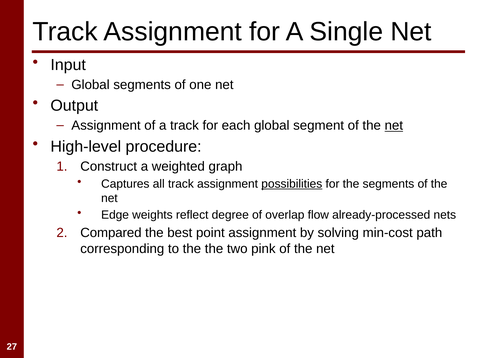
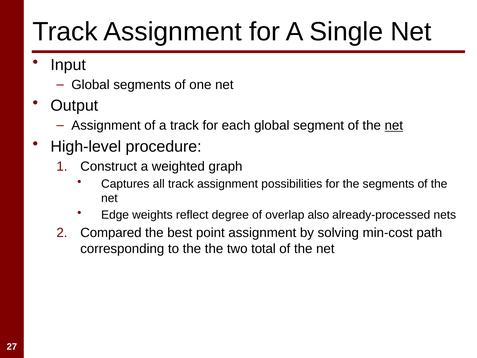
possibilities underline: present -> none
flow: flow -> also
pink: pink -> total
